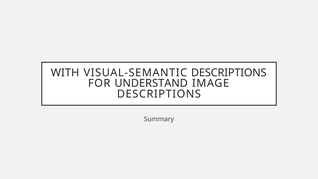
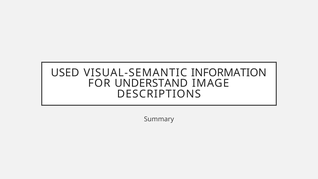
WITH: WITH -> USED
VISUAL-SEMANTIC DESCRIPTIONS: DESCRIPTIONS -> INFORMATION
